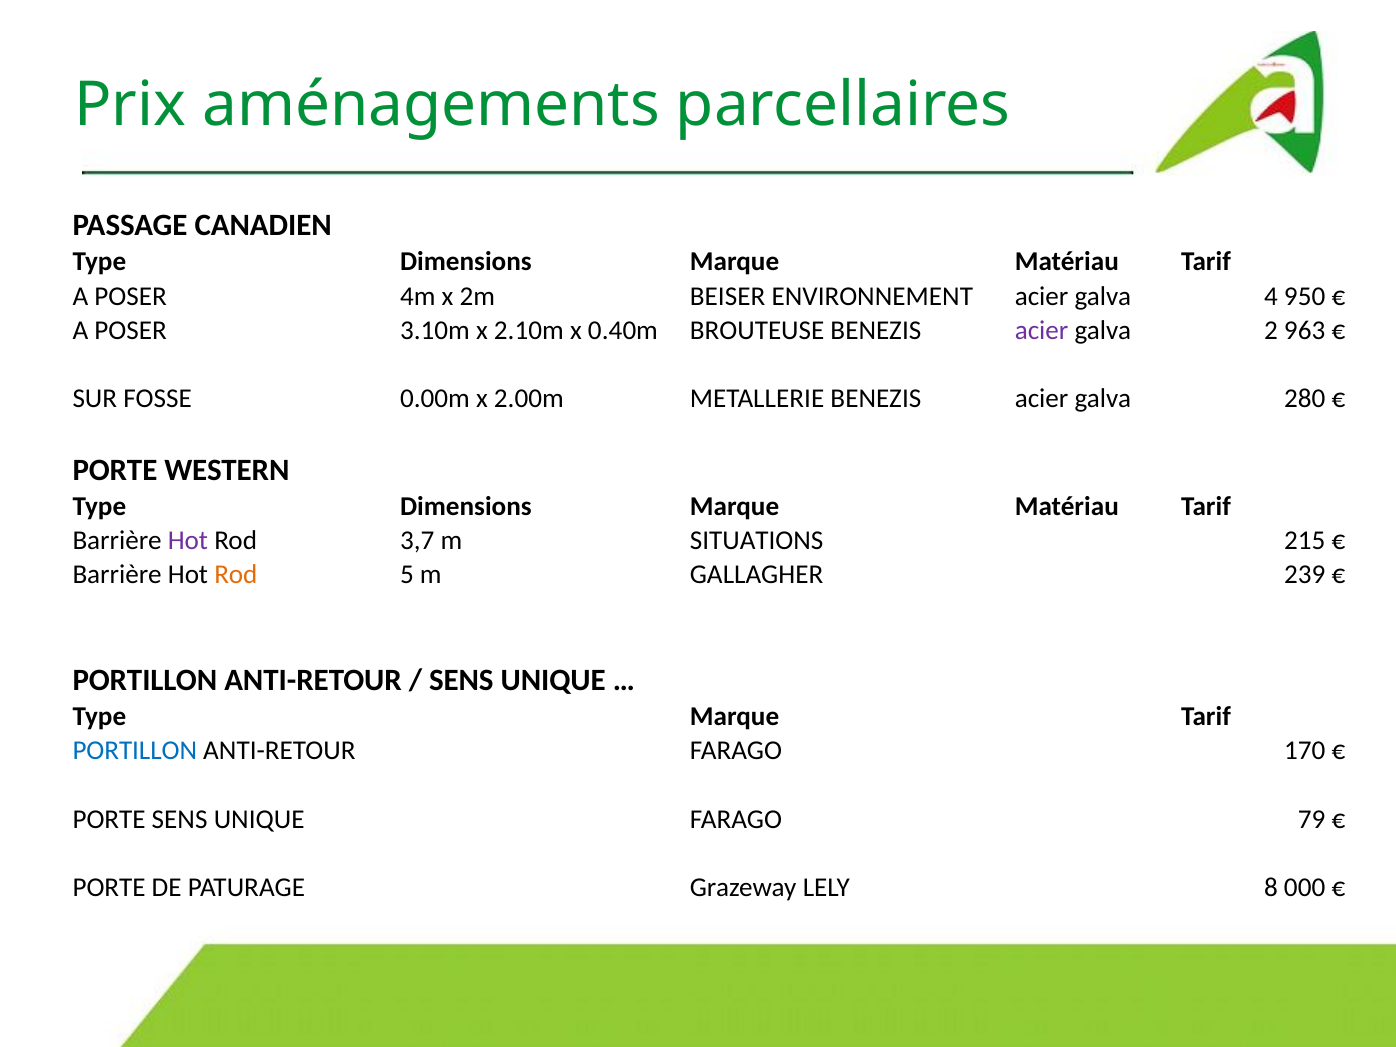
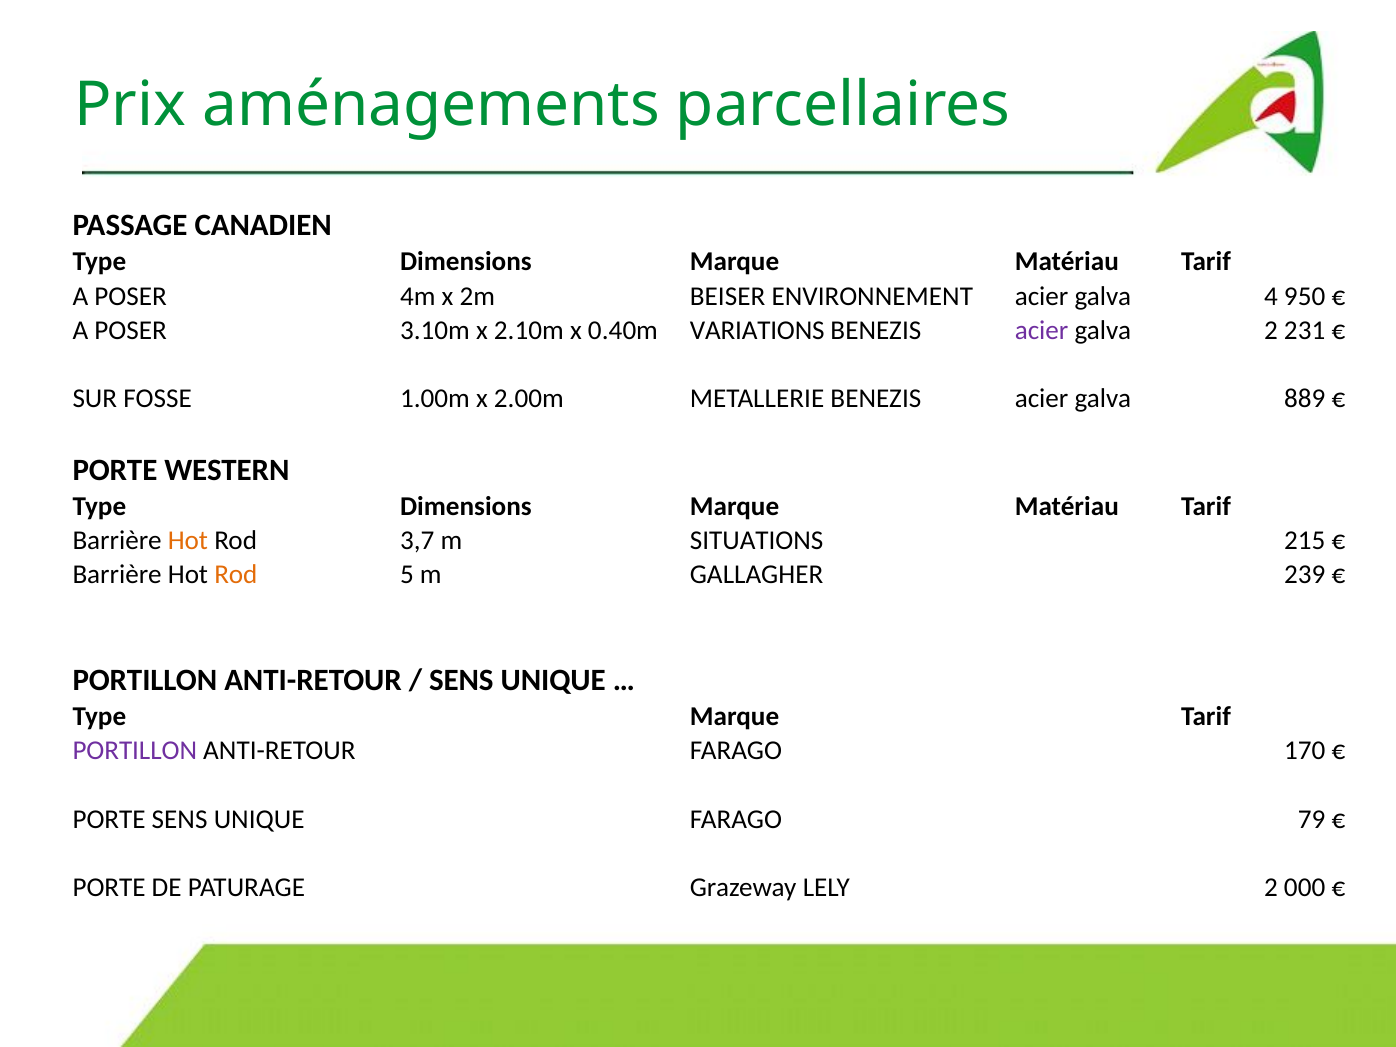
BROUTEUSE: BROUTEUSE -> VARIATIONS
963: 963 -> 231
0.00m: 0.00m -> 1.00m
280: 280 -> 889
Hot at (188, 541) colour: purple -> orange
PORTILLON at (135, 751) colour: blue -> purple
LELY 8: 8 -> 2
